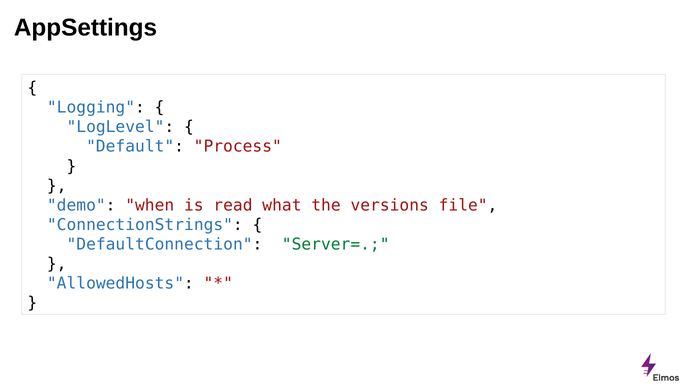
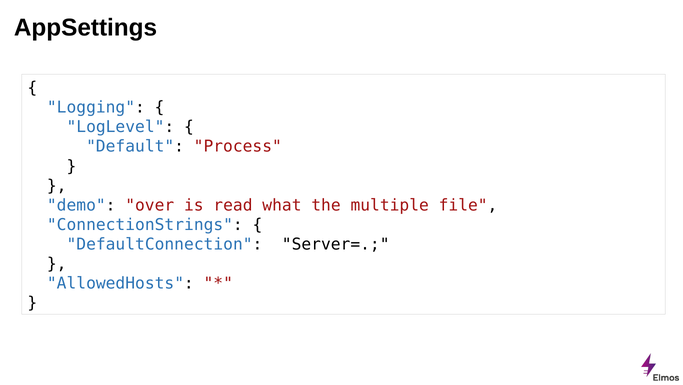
when: when -> over
versions: versions -> multiple
Server= colour: green -> black
